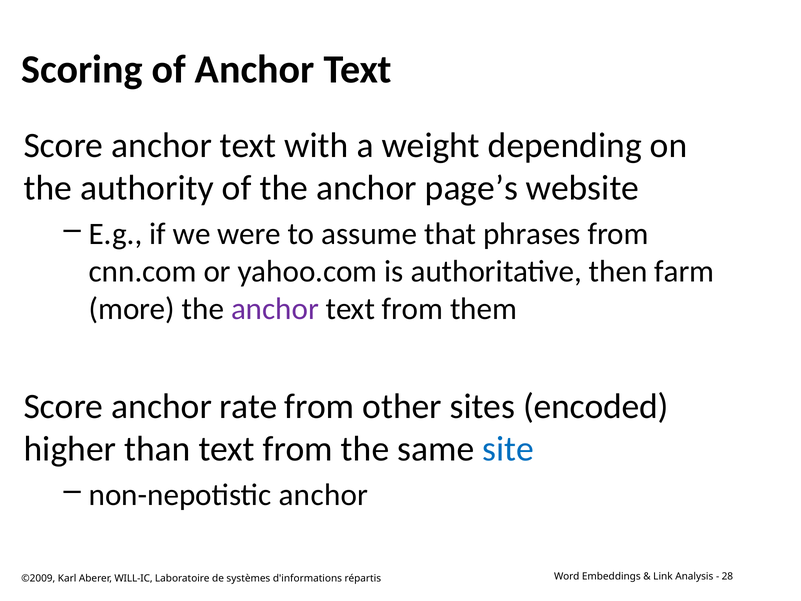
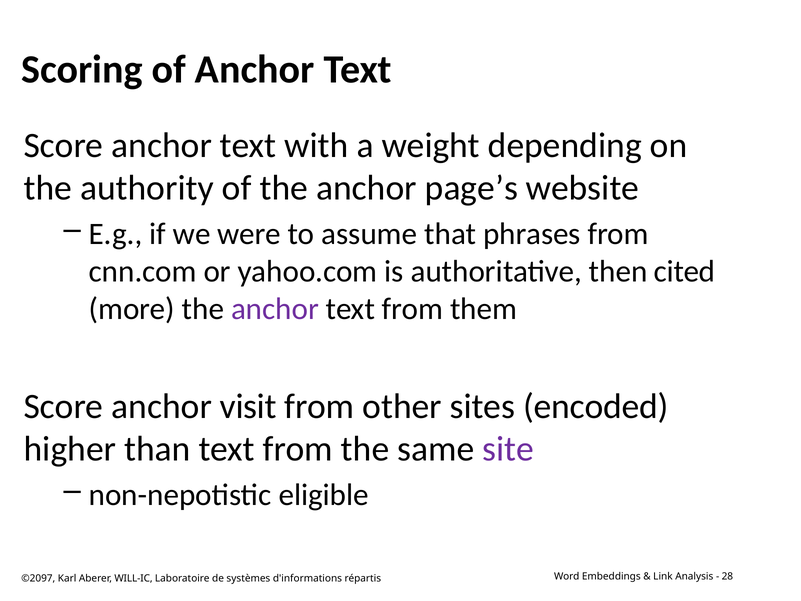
farm: farm -> cited
rate: rate -> visit
site colour: blue -> purple
non-nepotistic anchor: anchor -> eligible
©2009: ©2009 -> ©2097
